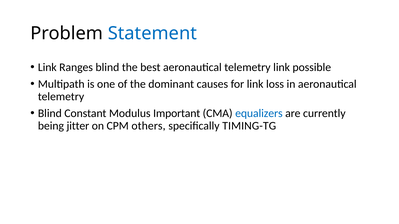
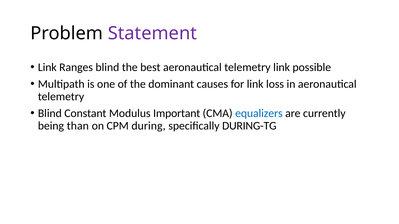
Statement colour: blue -> purple
jitter: jitter -> than
others: others -> during
TIMING-TG: TIMING-TG -> DURING-TG
